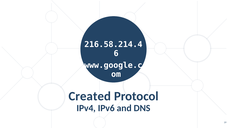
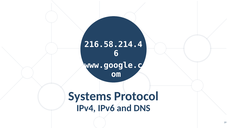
Created: Created -> Systems
